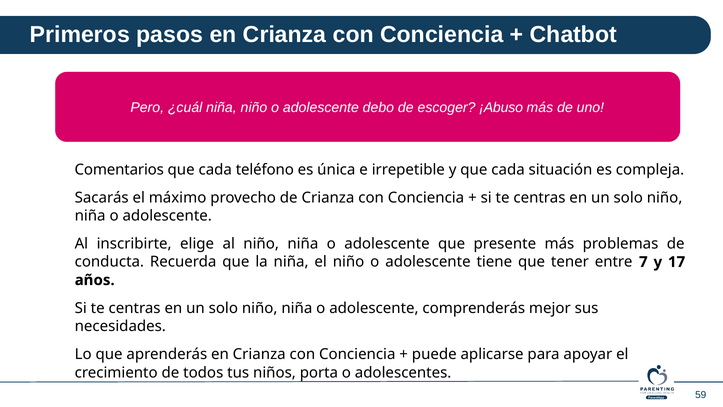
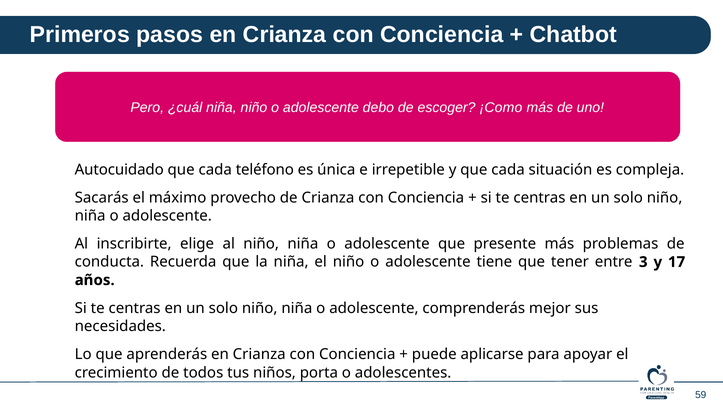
¡Abuso: ¡Abuso -> ¡Como
Comentarios: Comentarios -> Autocuidado
7: 7 -> 3
